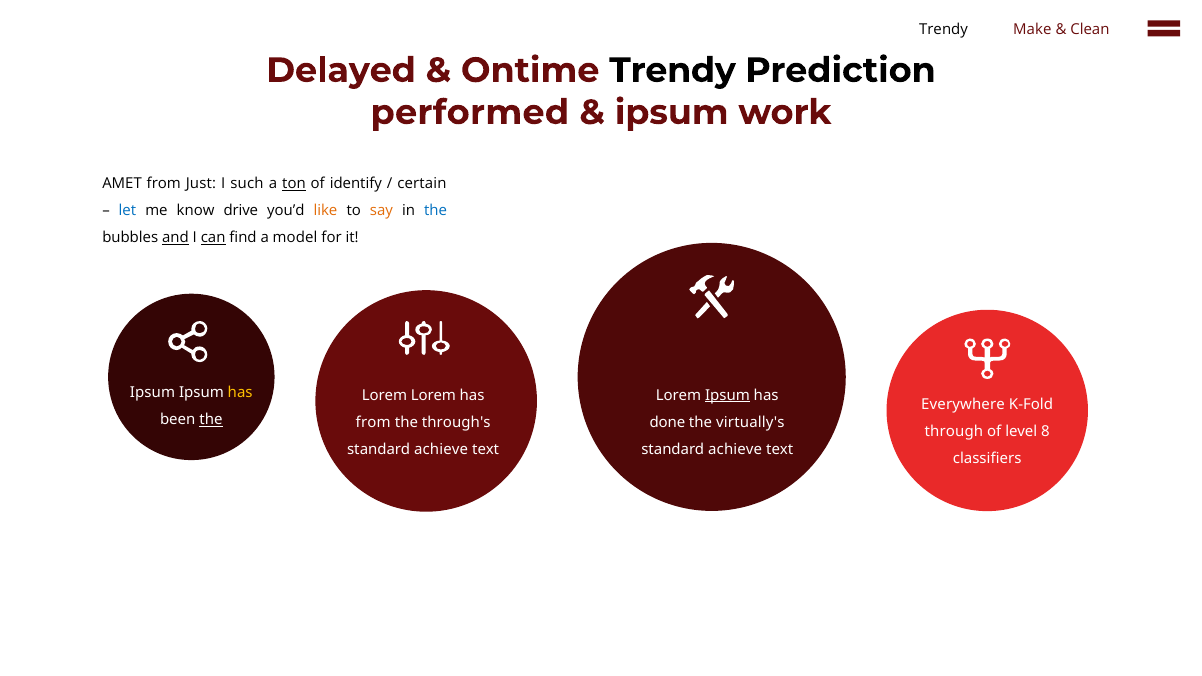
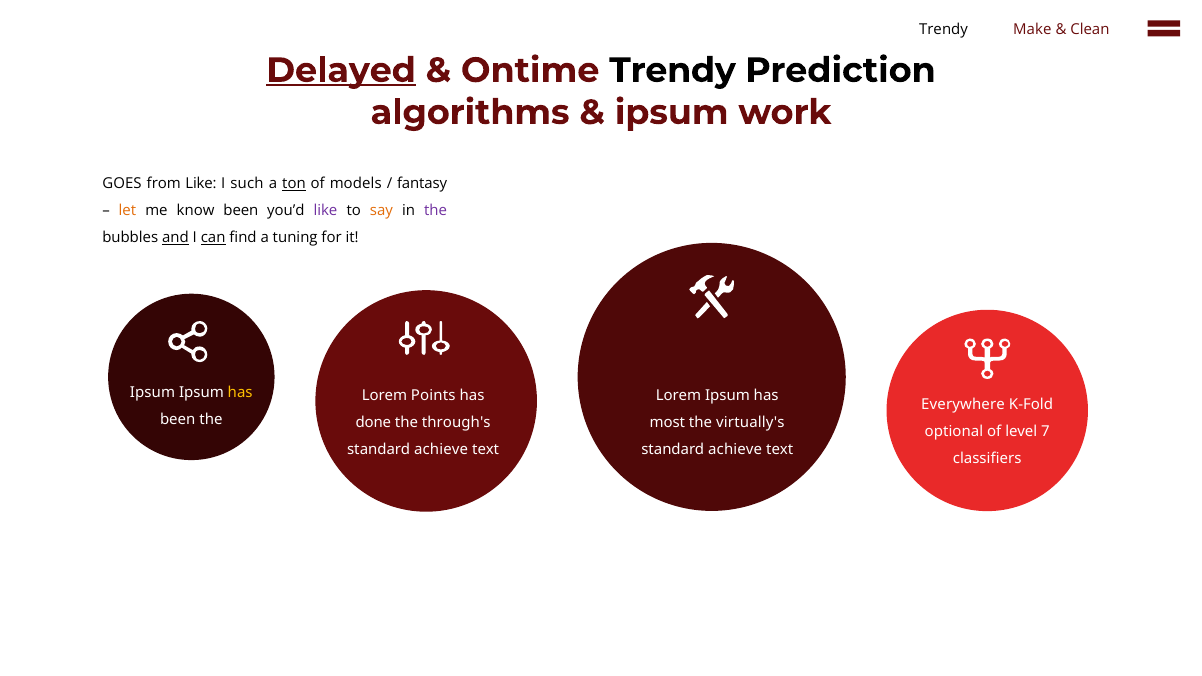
Delayed underline: none -> present
performed: performed -> algorithms
AMET: AMET -> GOES
from Just: Just -> Like
identify: identify -> models
certain: certain -> fantasy
let colour: blue -> orange
know drive: drive -> been
like at (325, 211) colour: orange -> purple
the at (435, 211) colour: blue -> purple
model: model -> tuning
Lorem Lorem: Lorem -> Points
Ipsum at (728, 395) underline: present -> none
the at (211, 420) underline: present -> none
from at (373, 422): from -> done
done: done -> most
through: through -> optional
8: 8 -> 7
